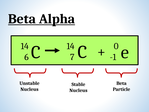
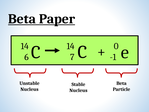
Alpha: Alpha -> Paper
